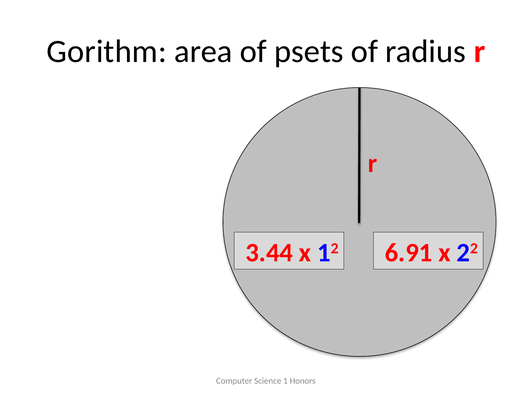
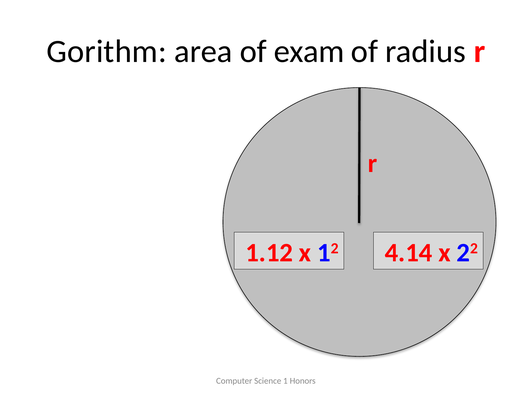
psets: psets -> exam
3.44: 3.44 -> 1.12
6.91: 6.91 -> 4.14
